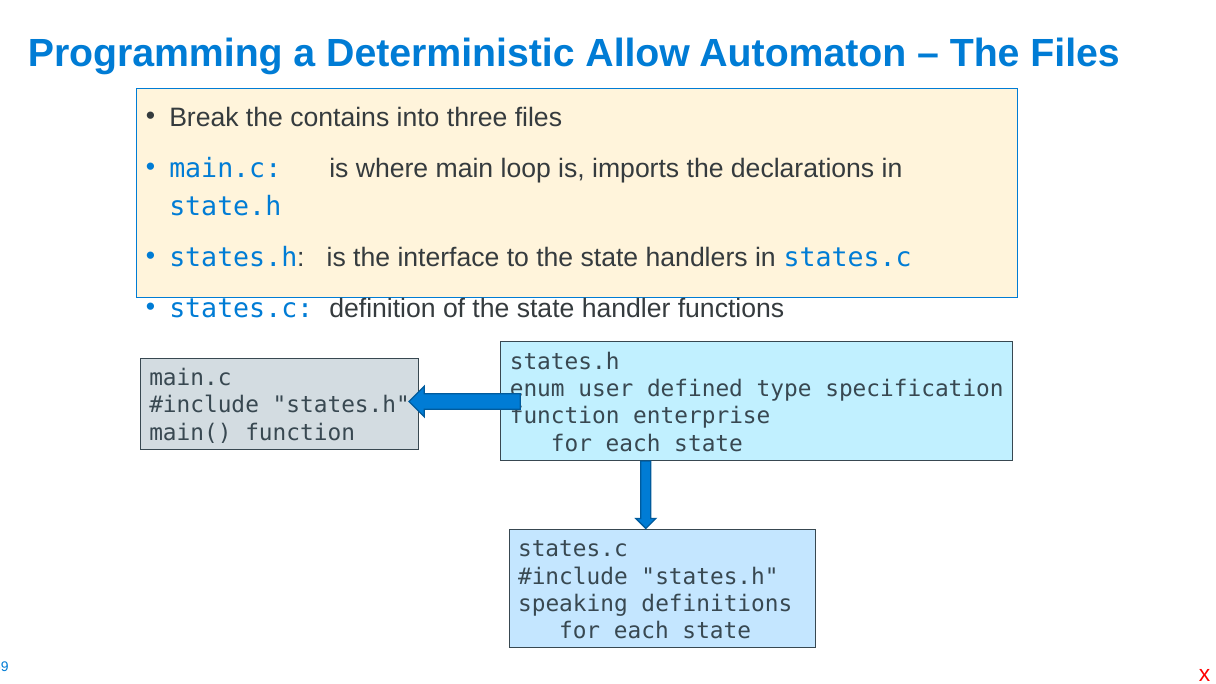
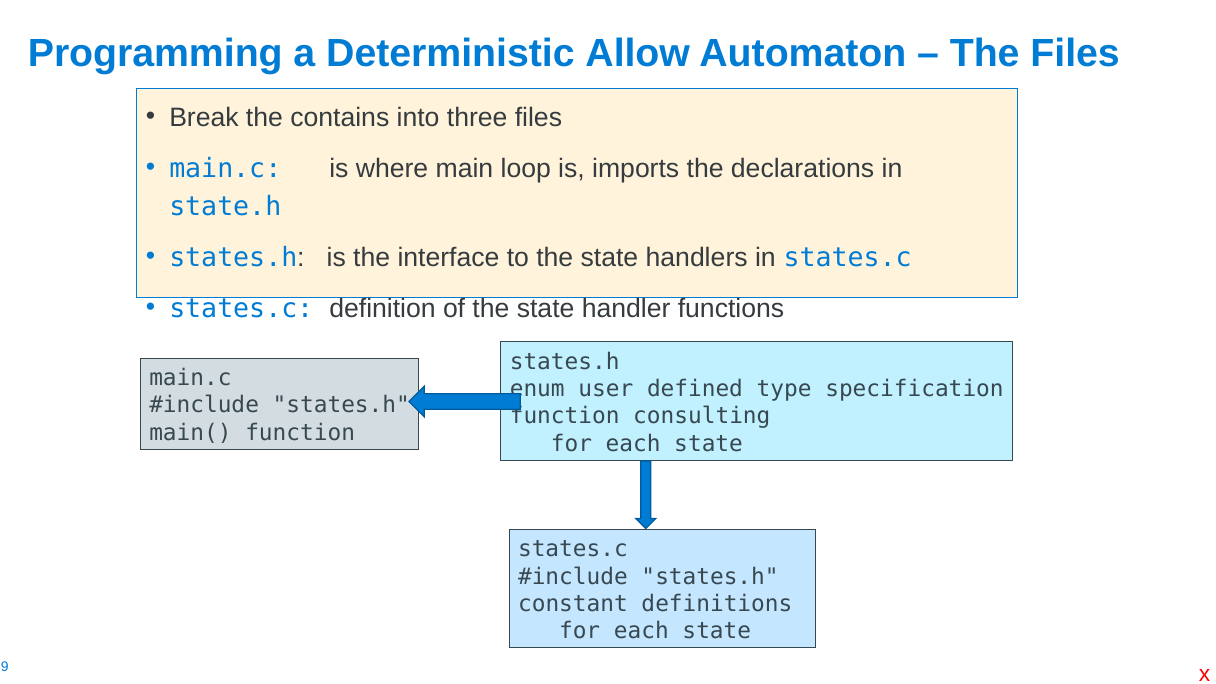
enterprise: enterprise -> consulting
speaking: speaking -> constant
